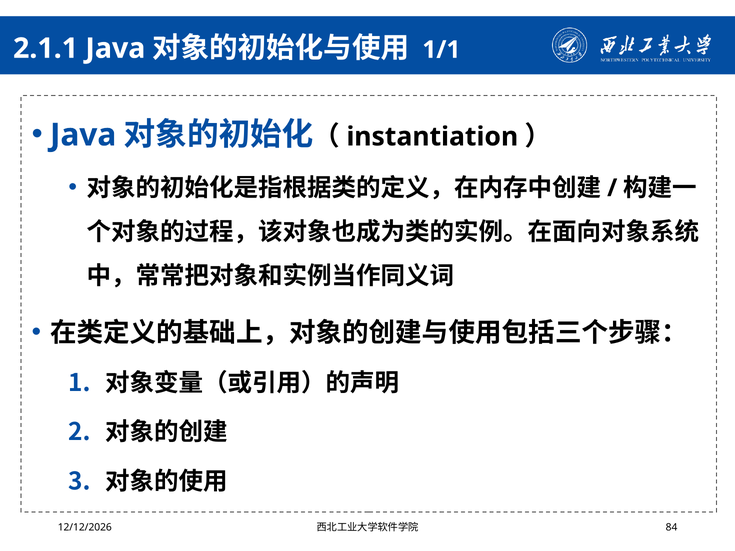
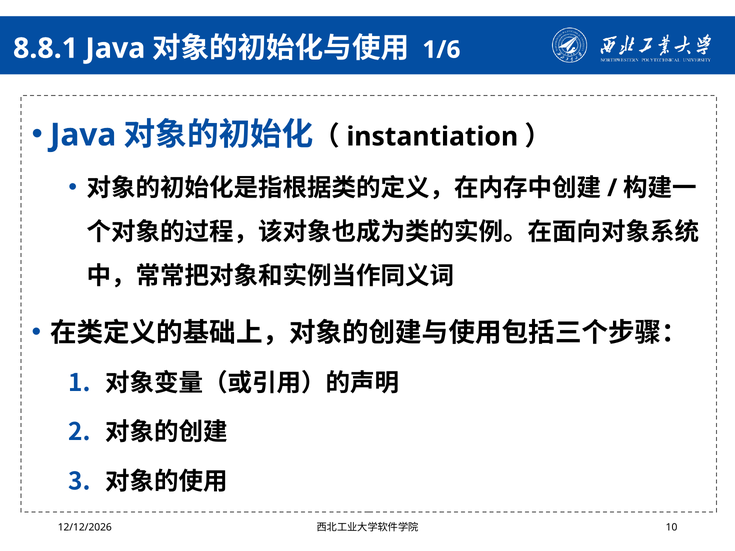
2.1.1: 2.1.1 -> 8.8.1
1/1: 1/1 -> 1/6
84: 84 -> 10
